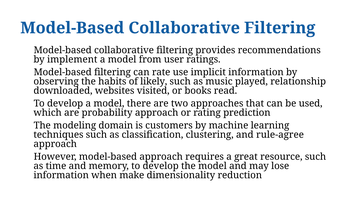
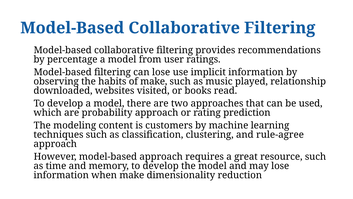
implement: implement -> percentage
can rate: rate -> lose
of likely: likely -> make
domain: domain -> content
